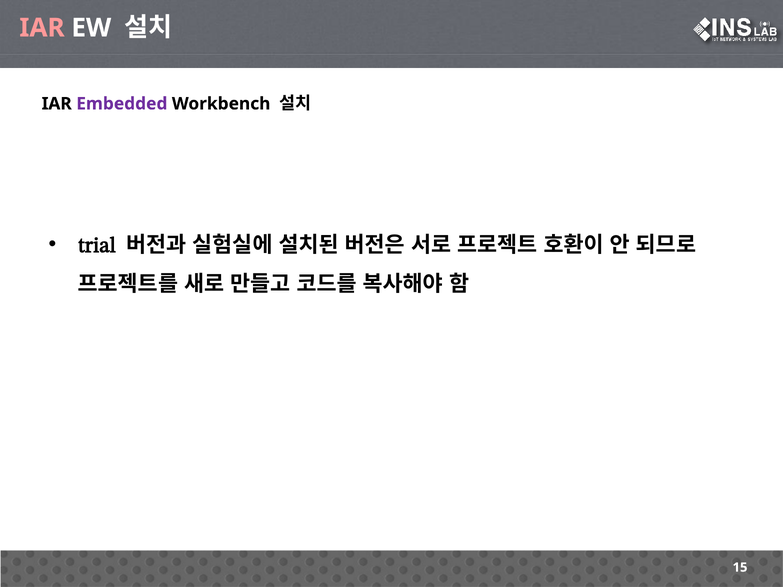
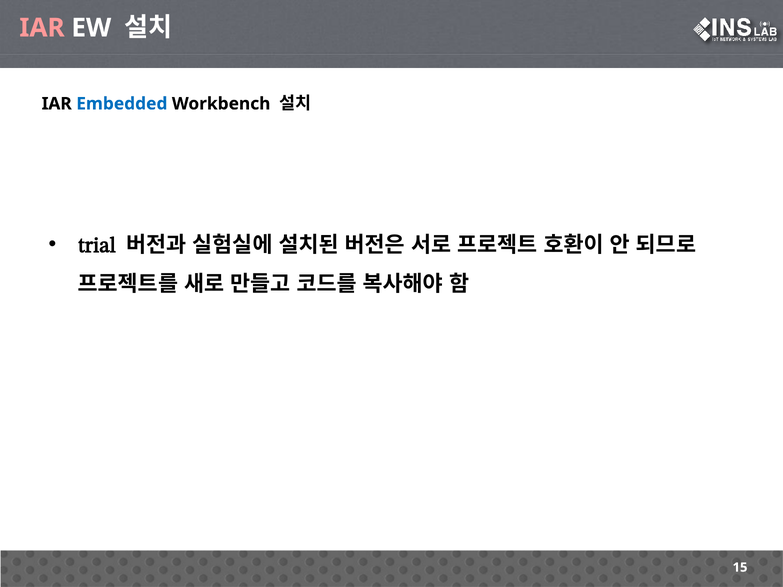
Embedded colour: purple -> blue
